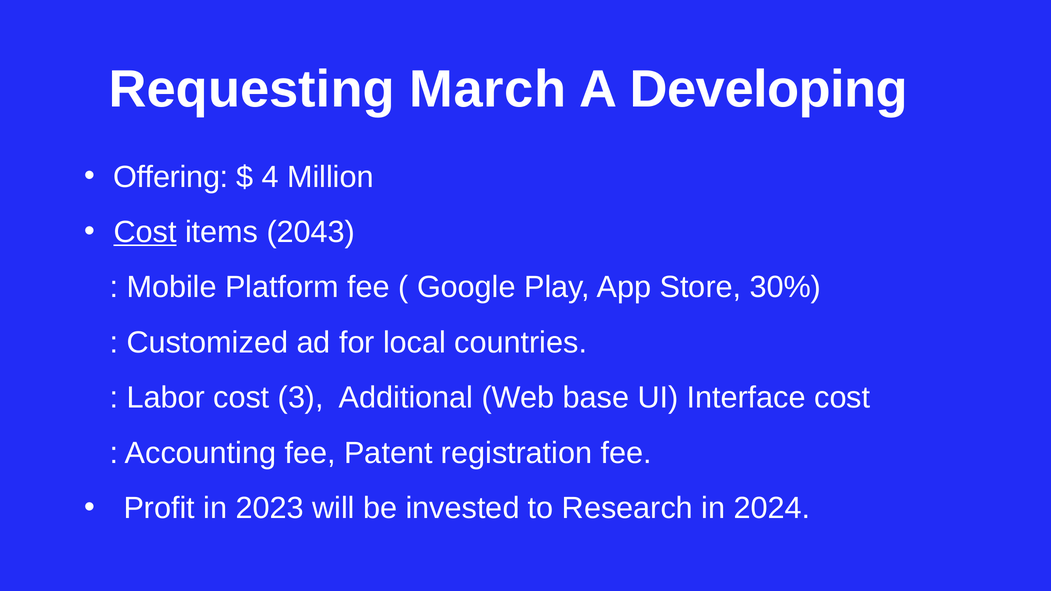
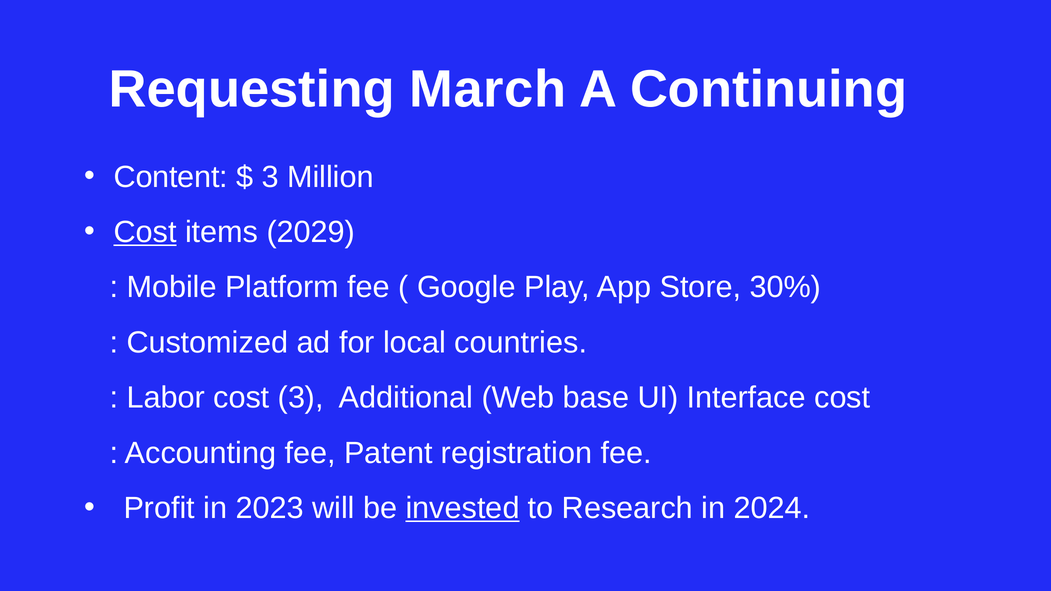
Developing: Developing -> Continuing
Offering: Offering -> Content
4 at (270, 177): 4 -> 3
2043: 2043 -> 2029
invested underline: none -> present
